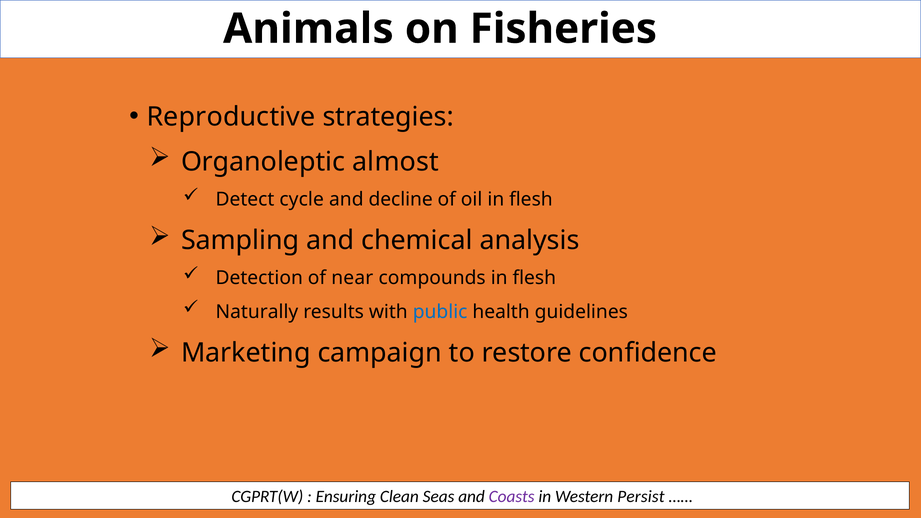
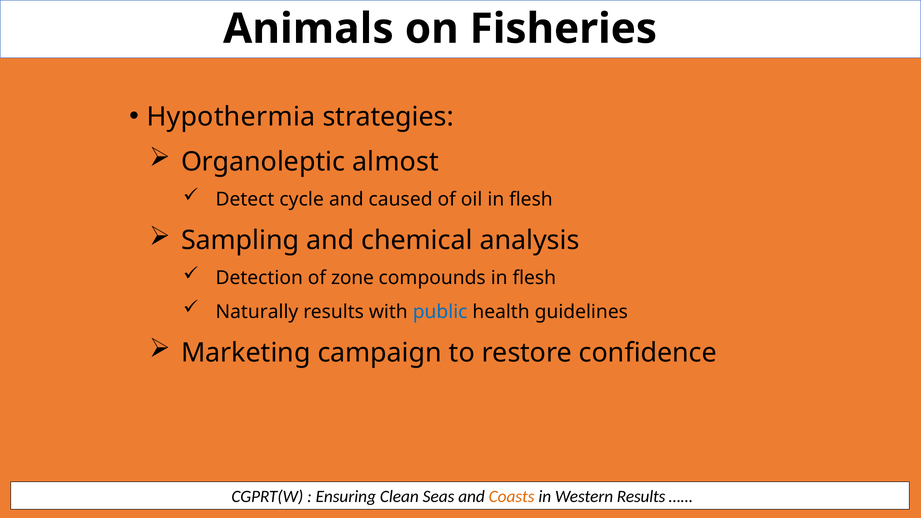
Reproductive: Reproductive -> Hypothermia
decline: decline -> caused
near: near -> zone
Coasts colour: purple -> orange
Western Persist: Persist -> Results
